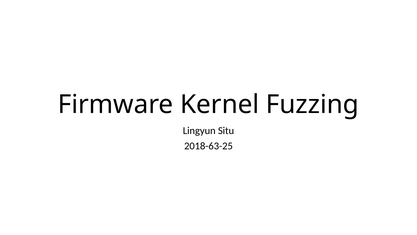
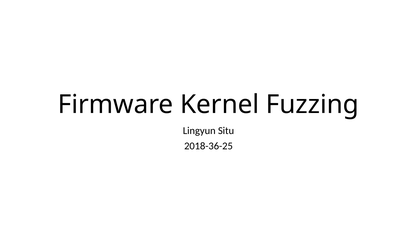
2018-63-25: 2018-63-25 -> 2018-36-25
